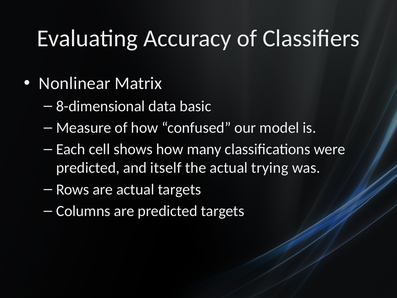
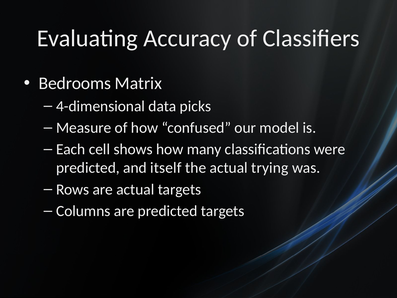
Nonlinear: Nonlinear -> Bedrooms
8-dimensional: 8-dimensional -> 4-dimensional
basic: basic -> picks
